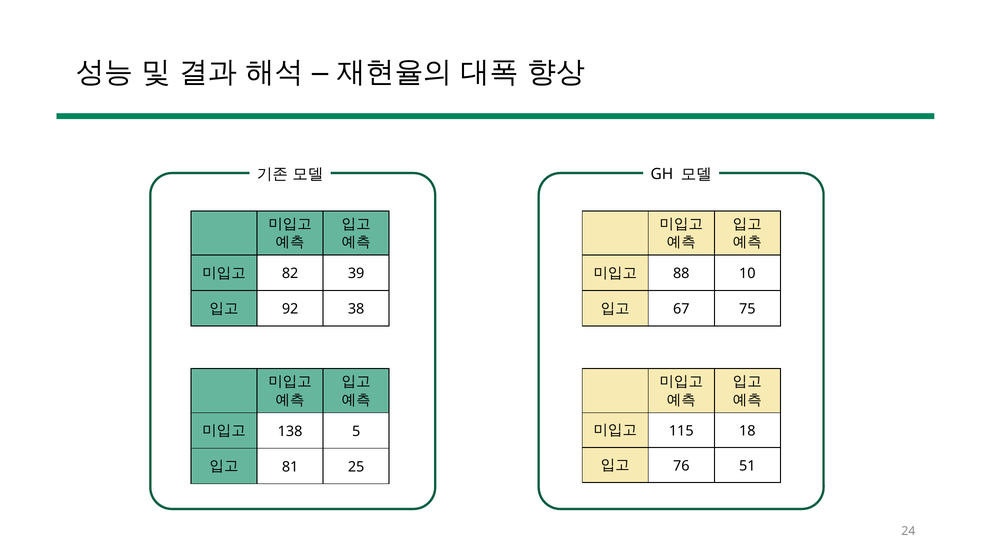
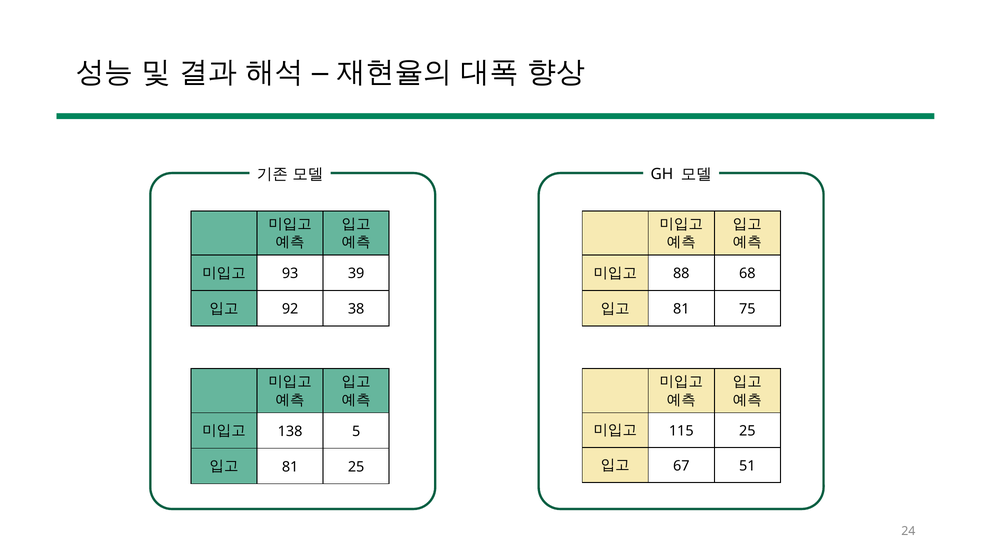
82: 82 -> 93
10: 10 -> 68
67 at (681, 309): 67 -> 81
115 18: 18 -> 25
76: 76 -> 67
